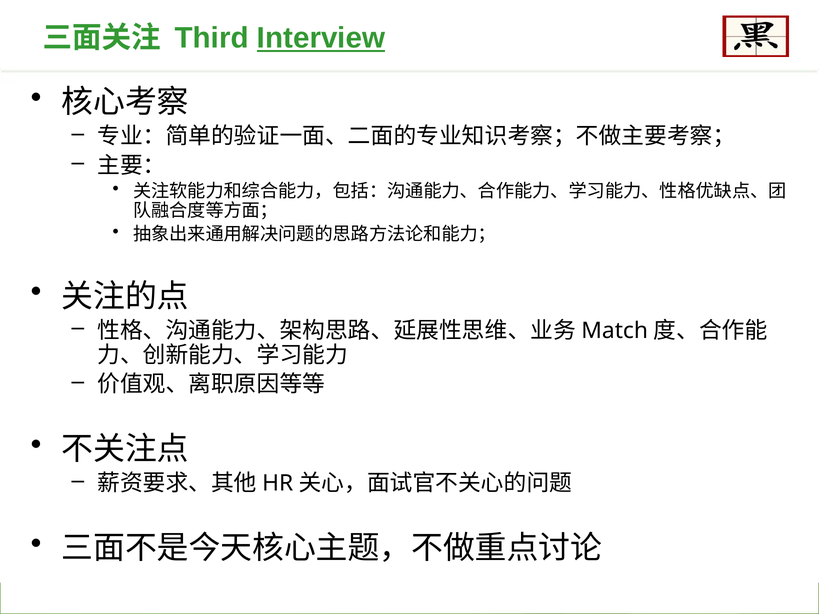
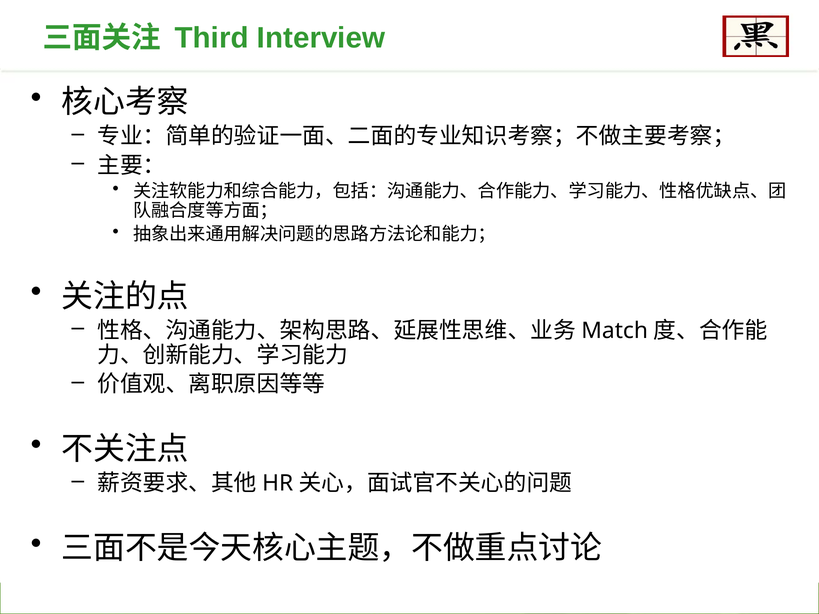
Interview underline: present -> none
